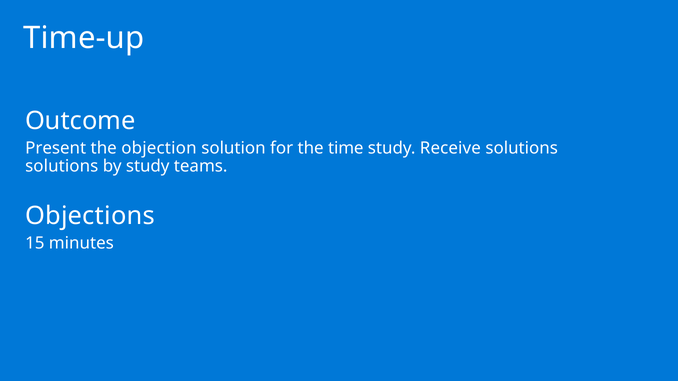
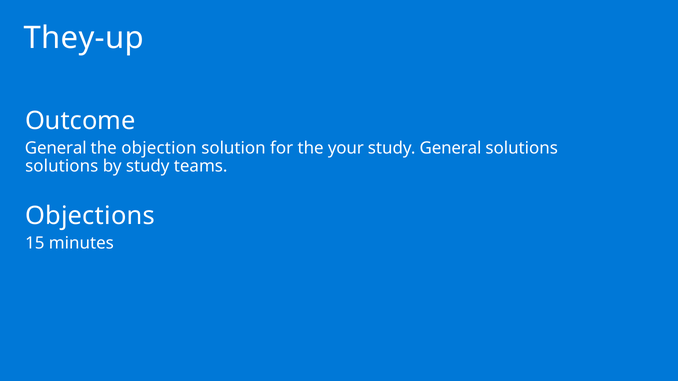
Time-up: Time-up -> They-up
Present at (56, 148): Present -> General
time: time -> your
study Receive: Receive -> General
